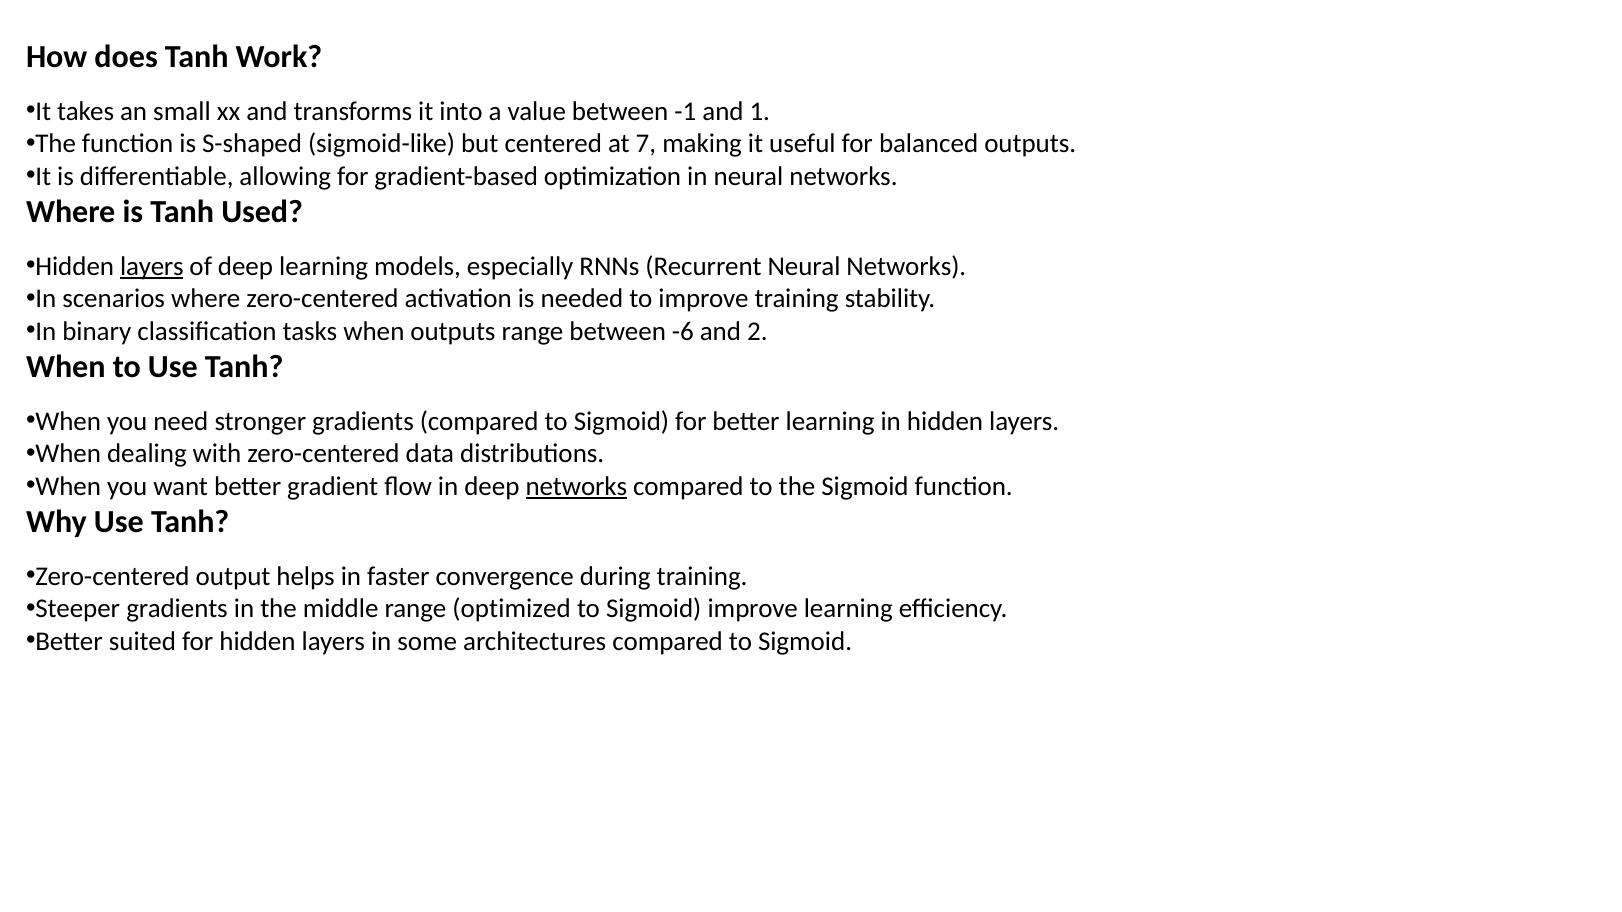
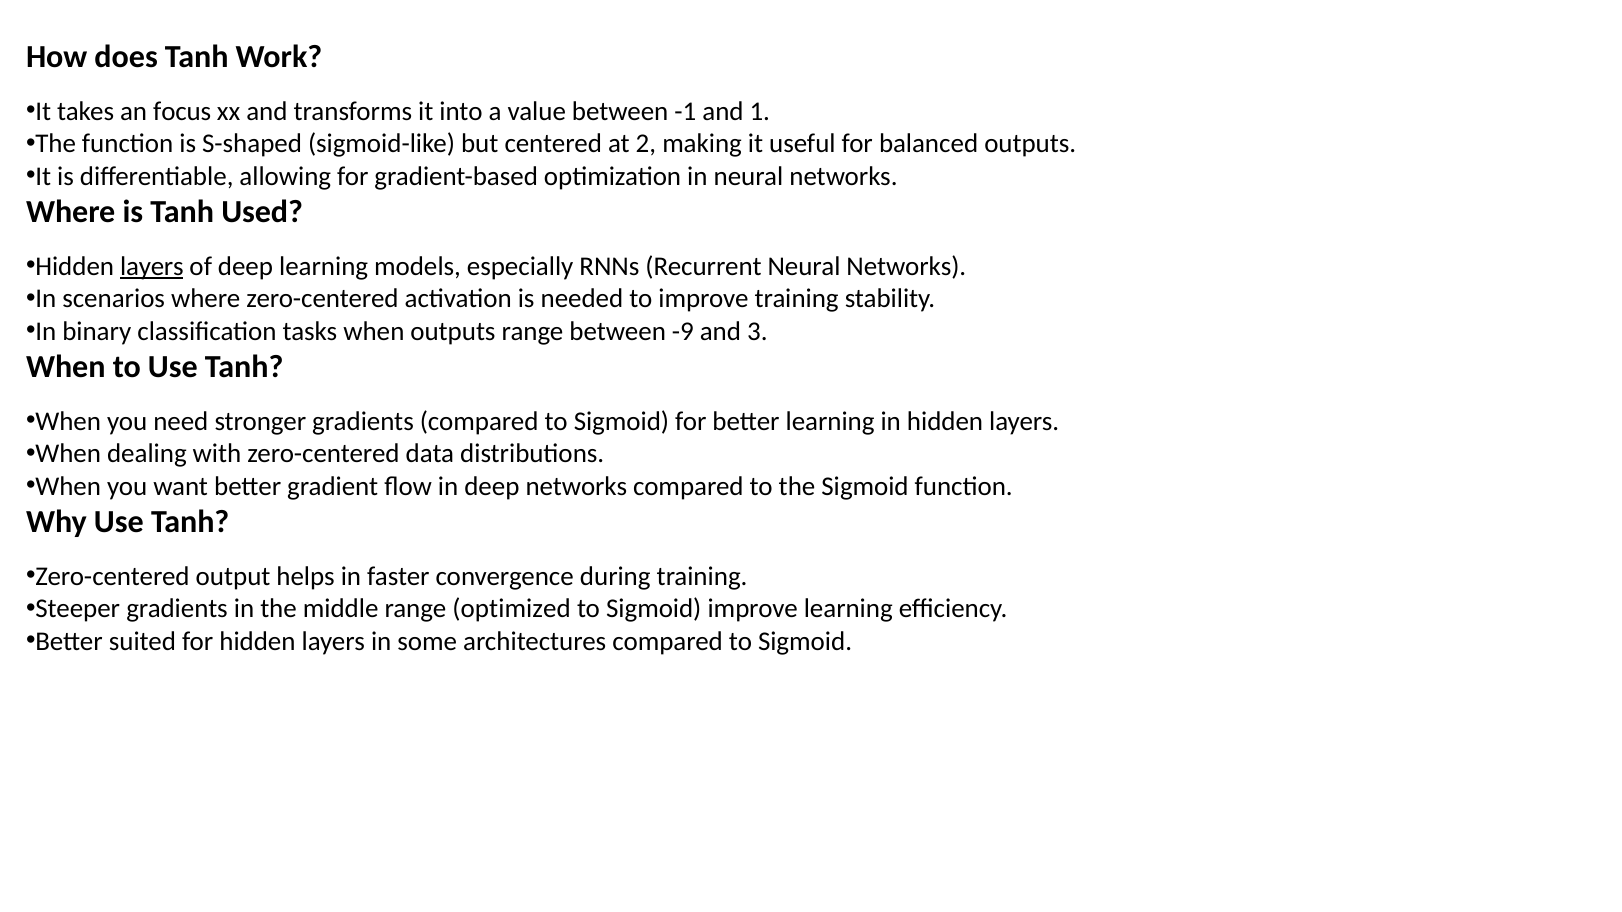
small: small -> focus
7: 7 -> 2
-6: -6 -> -9
2: 2 -> 3
networks at (576, 486) underline: present -> none
